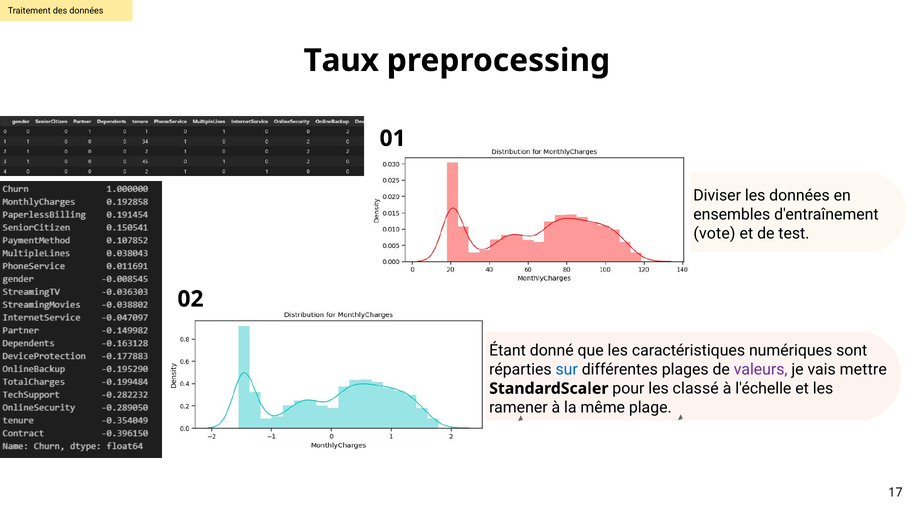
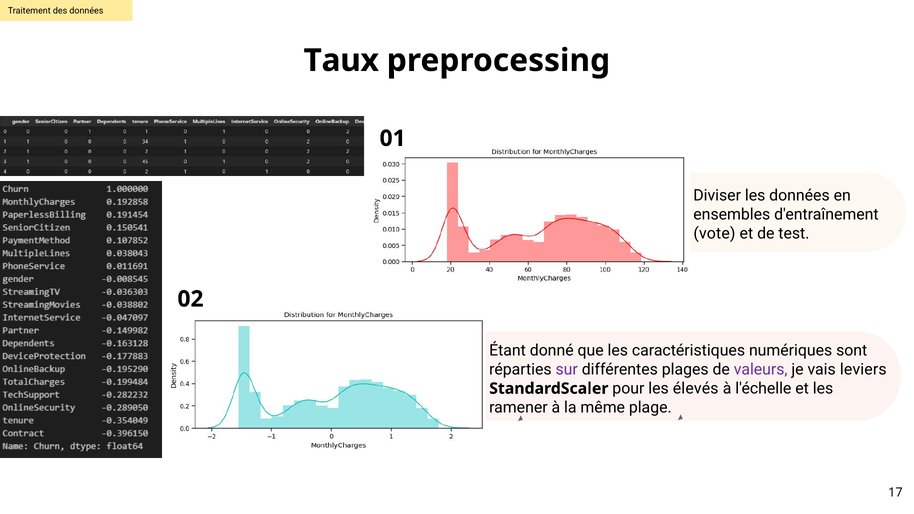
sur colour: blue -> purple
mettre: mettre -> leviers
classé: classé -> élevés
